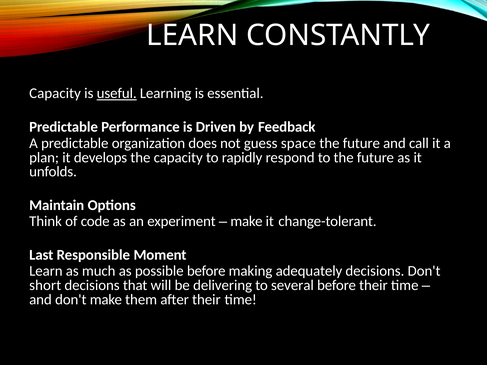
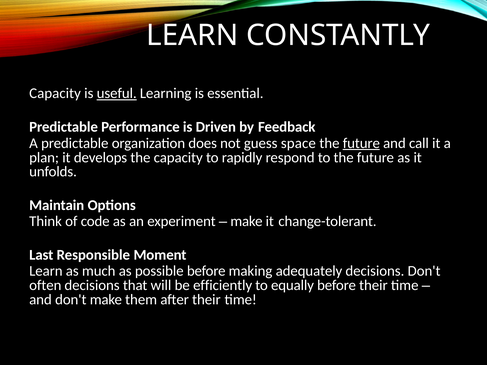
future at (361, 143) underline: none -> present
short: short -> often
delivering: delivering -> efficiently
several: several -> equally
